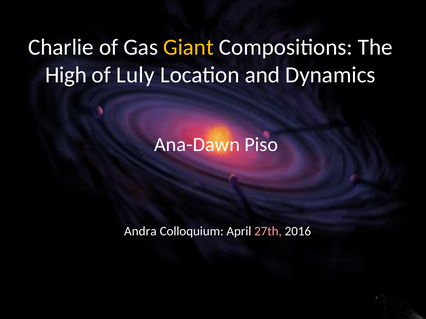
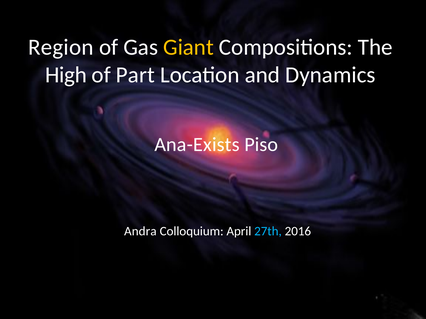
Charlie: Charlie -> Region
Luly: Luly -> Part
Ana-Dawn: Ana-Dawn -> Ana-Exists
27th colour: pink -> light blue
